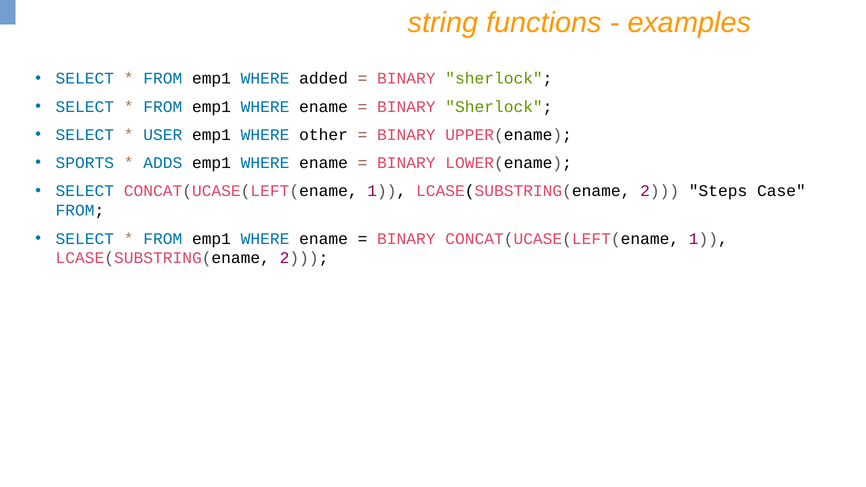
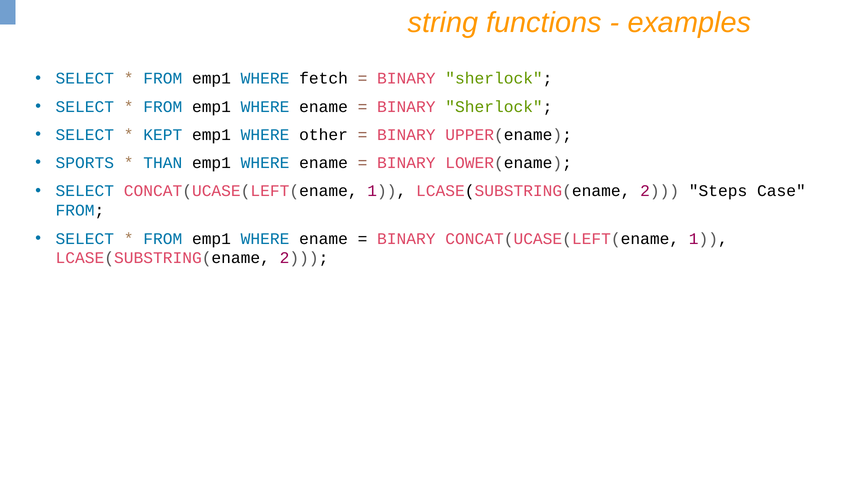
added: added -> fetch
USER: USER -> KEPT
ADDS: ADDS -> THAN
